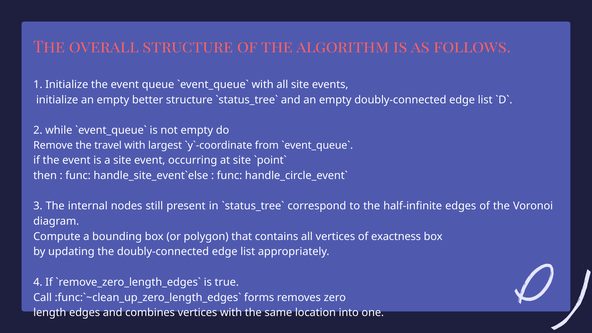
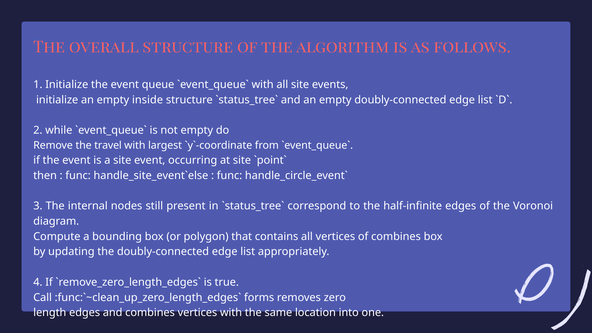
better: better -> inside
of exactness: exactness -> combines
